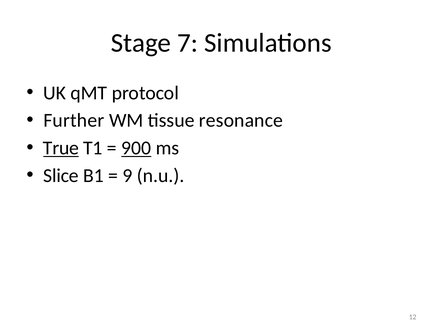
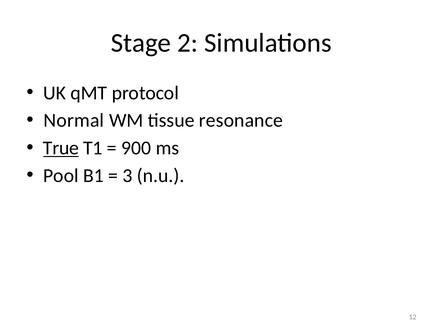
7: 7 -> 2
Further: Further -> Normal
900 underline: present -> none
Slice: Slice -> Pool
9: 9 -> 3
